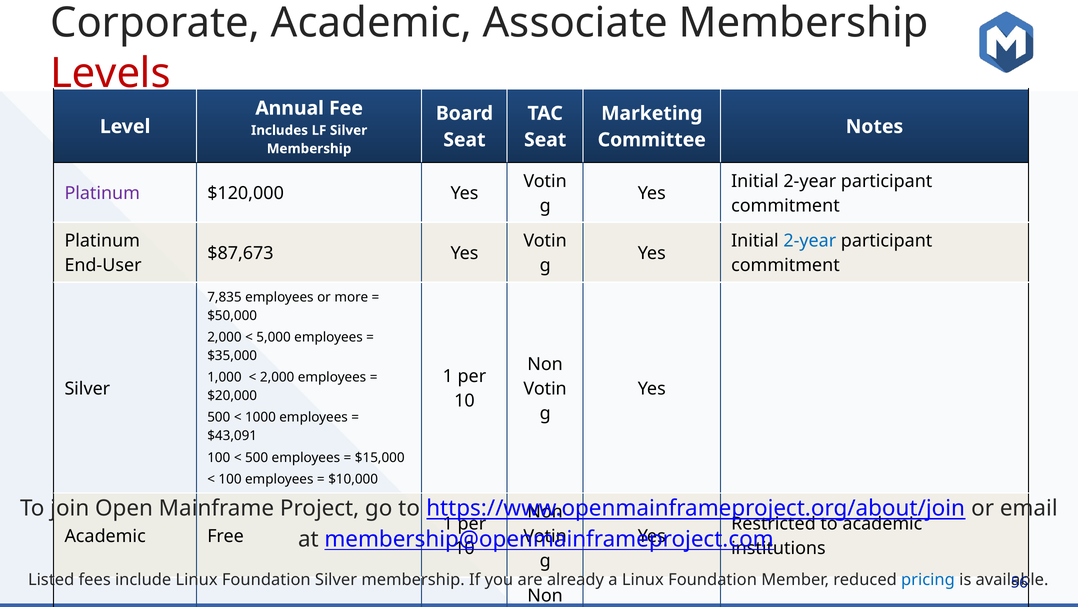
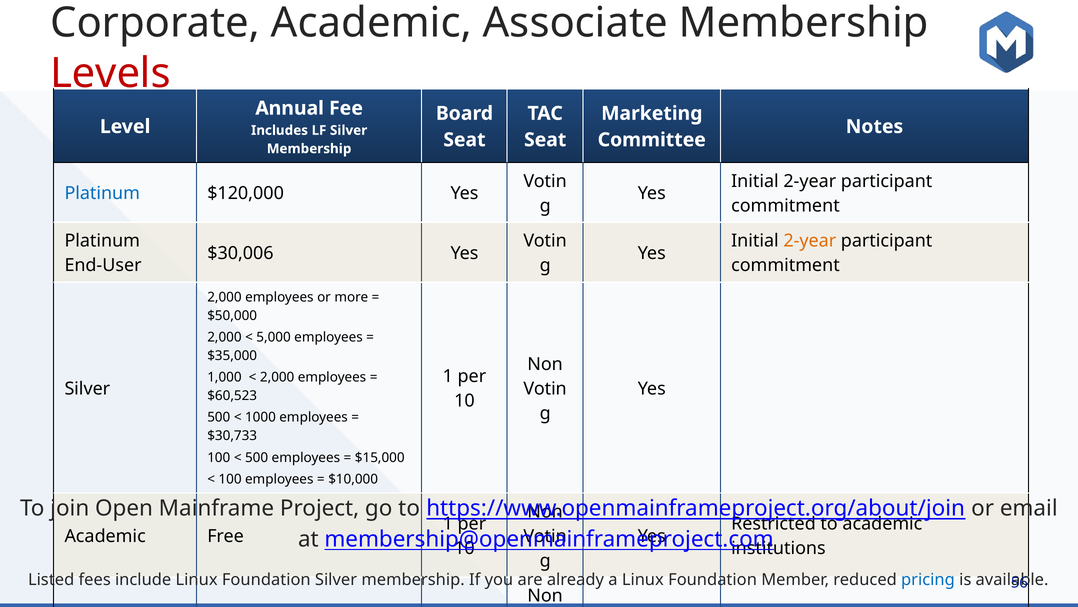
Platinum at (102, 193) colour: purple -> blue
2-year at (810, 241) colour: blue -> orange
$87,673: $87,673 -> $30,006
7,835 at (224, 297): 7,835 -> 2,000
$20,000: $20,000 -> $60,523
$43,091: $43,091 -> $30,733
